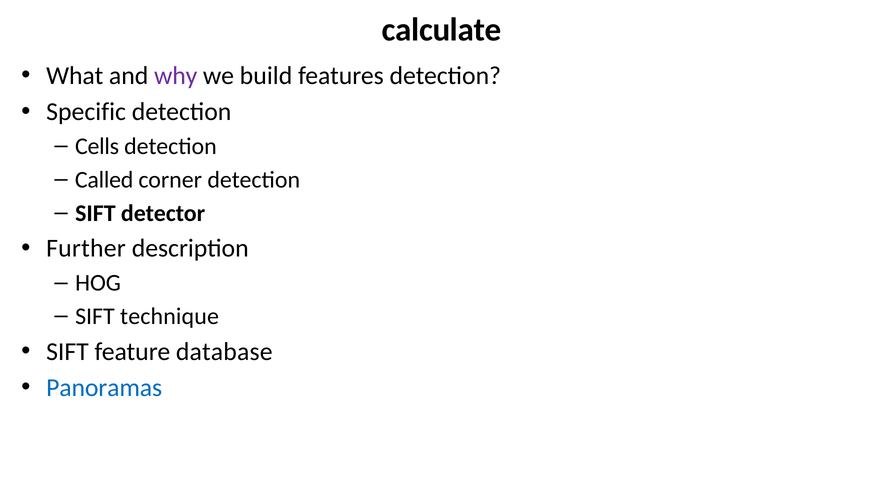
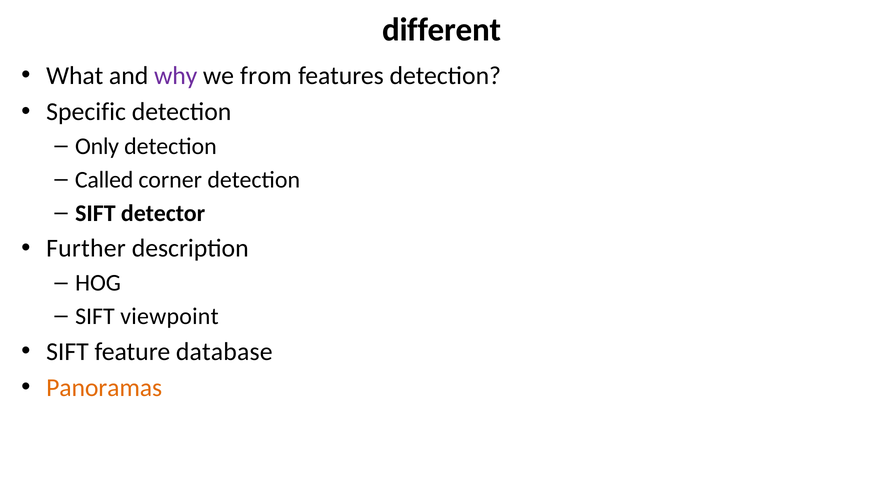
calculate: calculate -> different
build: build -> from
Cells: Cells -> Only
technique: technique -> viewpoint
Panoramas colour: blue -> orange
